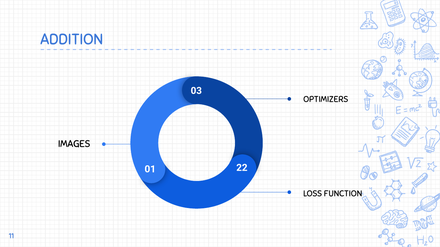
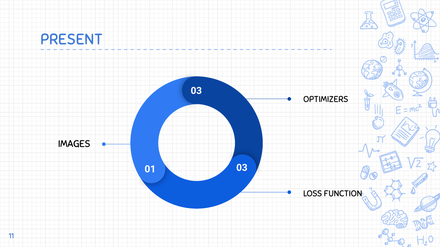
ADDITION: ADDITION -> PRESENT
01 22: 22 -> 03
